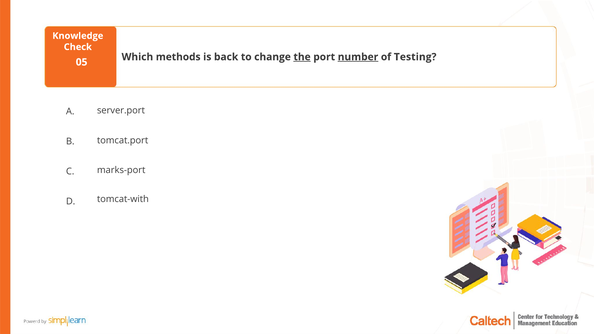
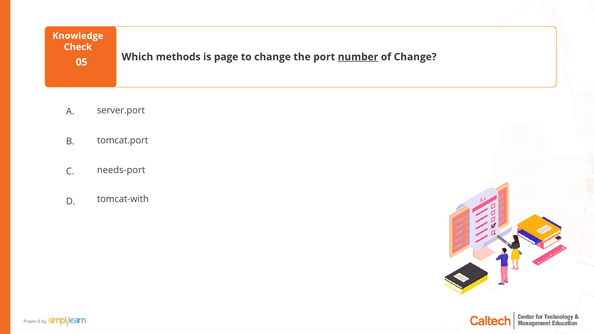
back: back -> page
the underline: present -> none
of Testing: Testing -> Change
marks-port: marks-port -> needs-port
